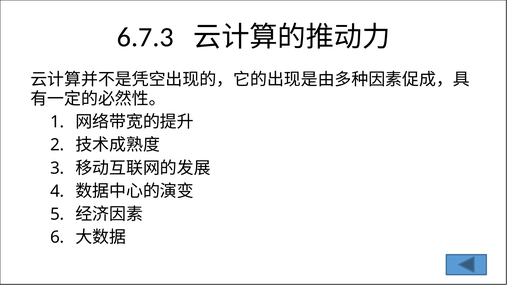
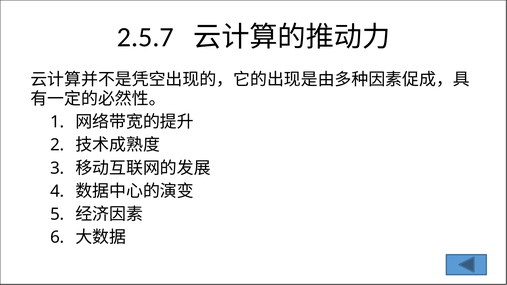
6.7.3: 6.7.3 -> 2.5.7
